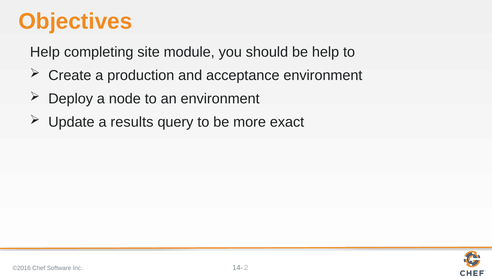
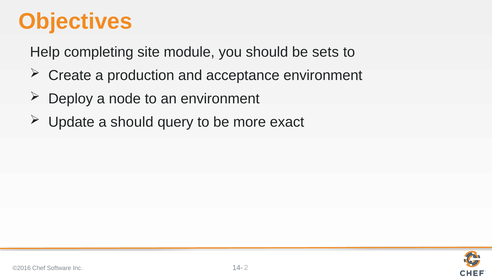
be help: help -> sets
a results: results -> should
